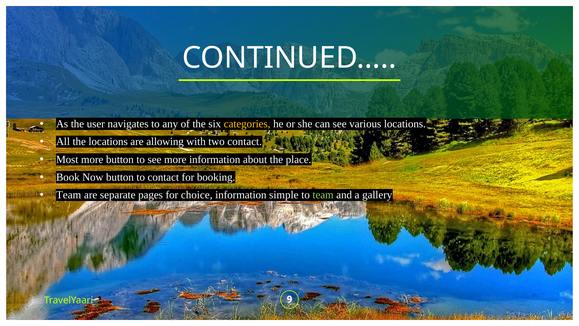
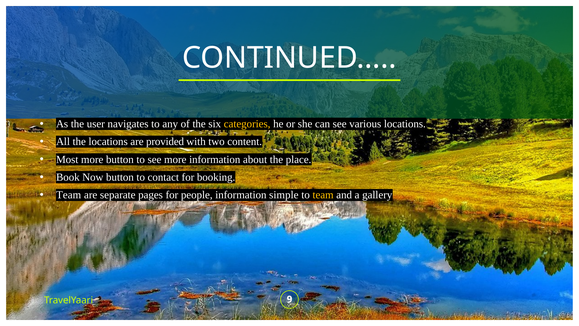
allowing: allowing -> provided
two contact: contact -> content
choice: choice -> people
team at (323, 195) colour: light green -> yellow
